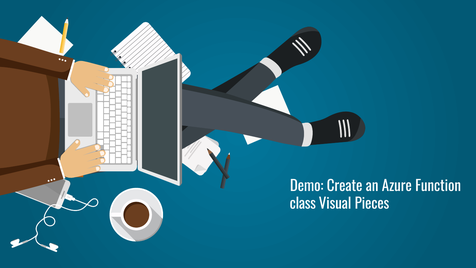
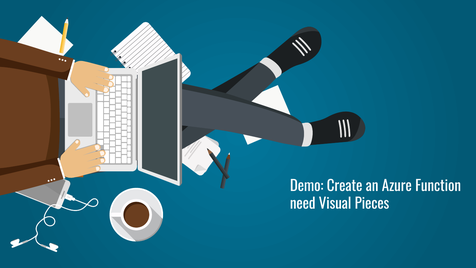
class: class -> need
